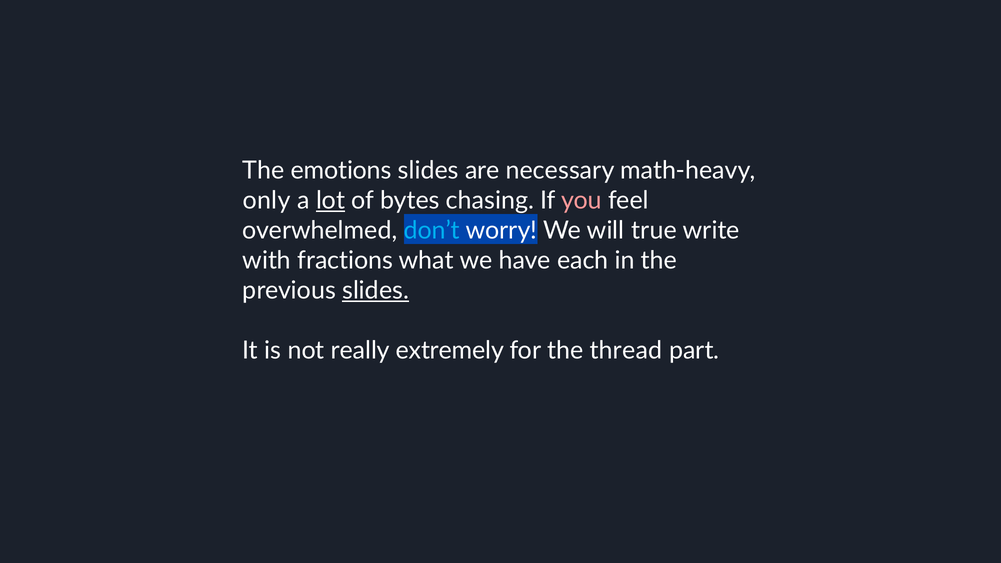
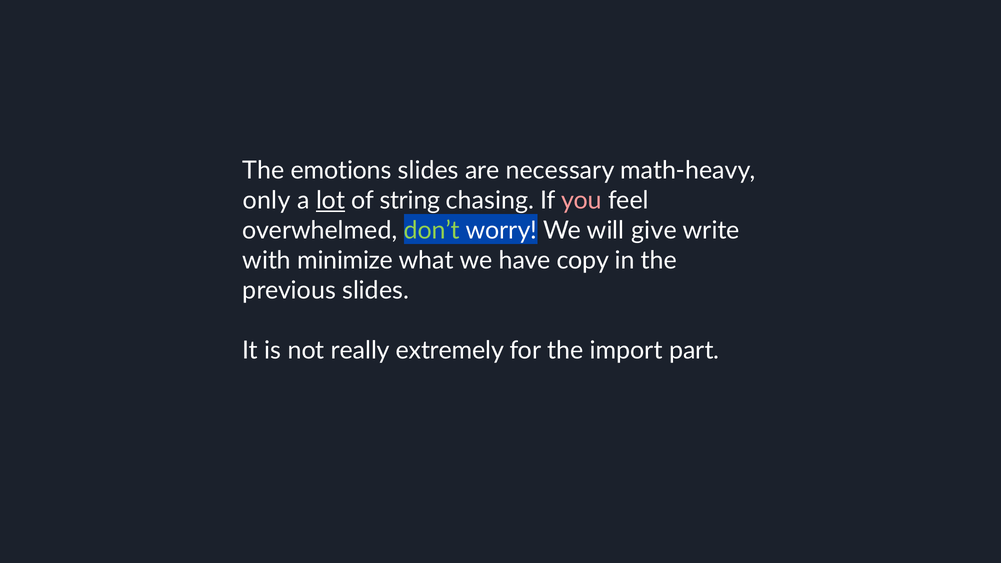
bytes: bytes -> string
don’t colour: light blue -> light green
true: true -> give
fractions: fractions -> minimize
each: each -> copy
slides at (376, 291) underline: present -> none
thread: thread -> import
